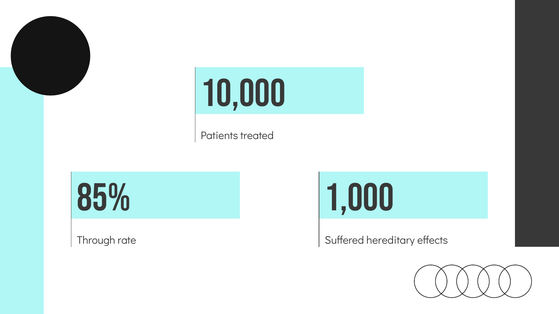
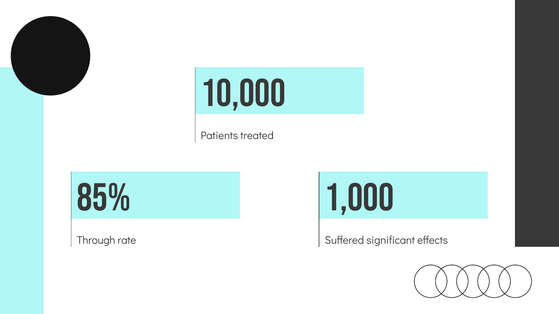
hereditary: hereditary -> significant
